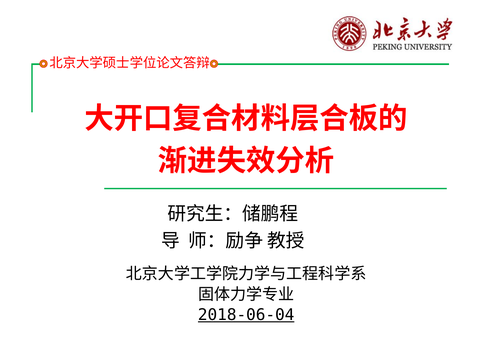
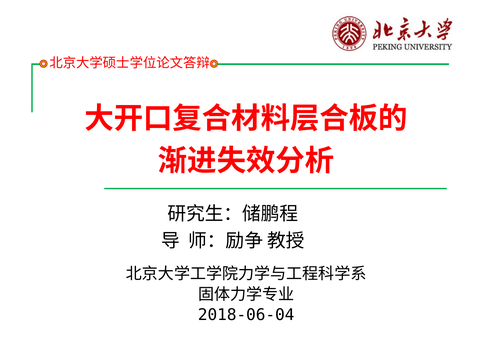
2018-06-04 underline: present -> none
